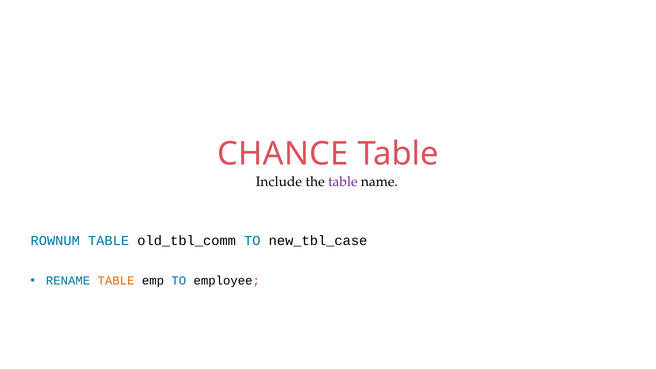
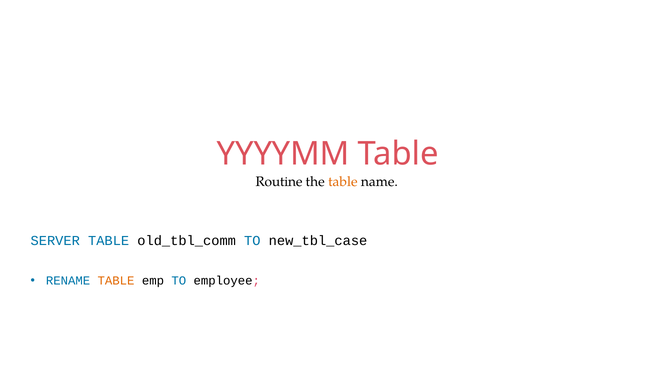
CHANCE: CHANCE -> YYYYMM
Include: Include -> Routine
table at (343, 182) colour: purple -> orange
ROWNUM: ROWNUM -> SERVER
